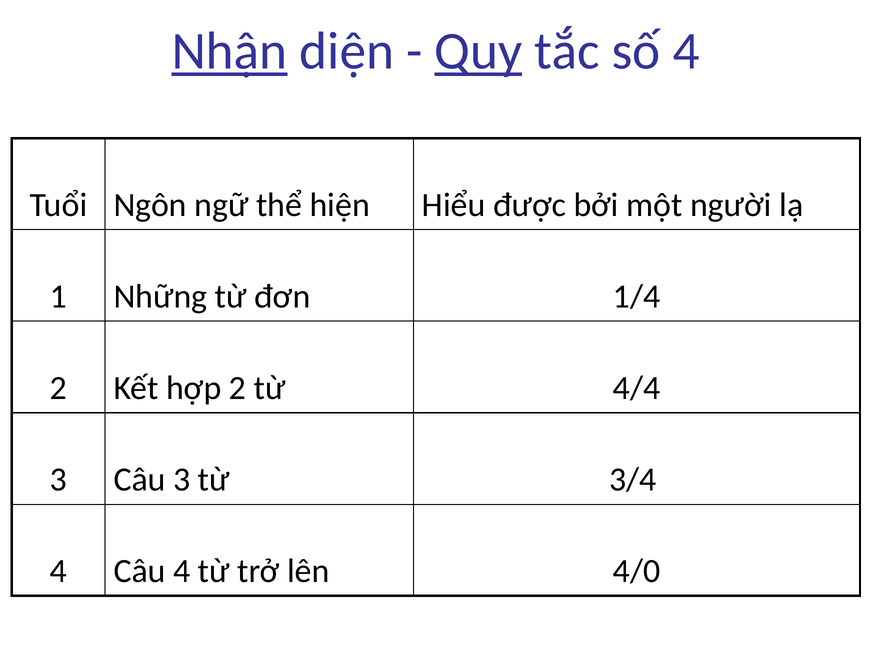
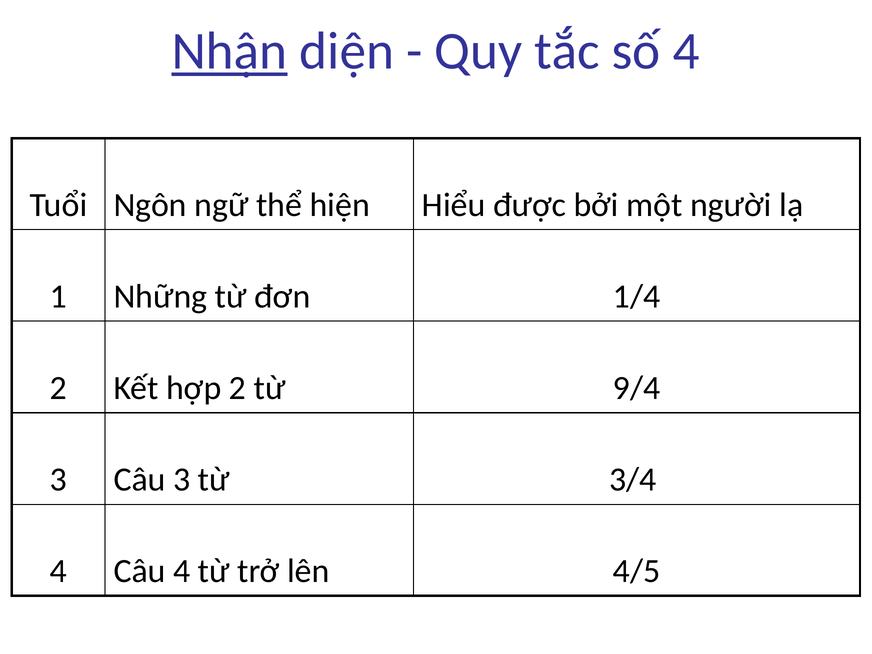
Quy underline: present -> none
4/4: 4/4 -> 9/4
4/0: 4/0 -> 4/5
